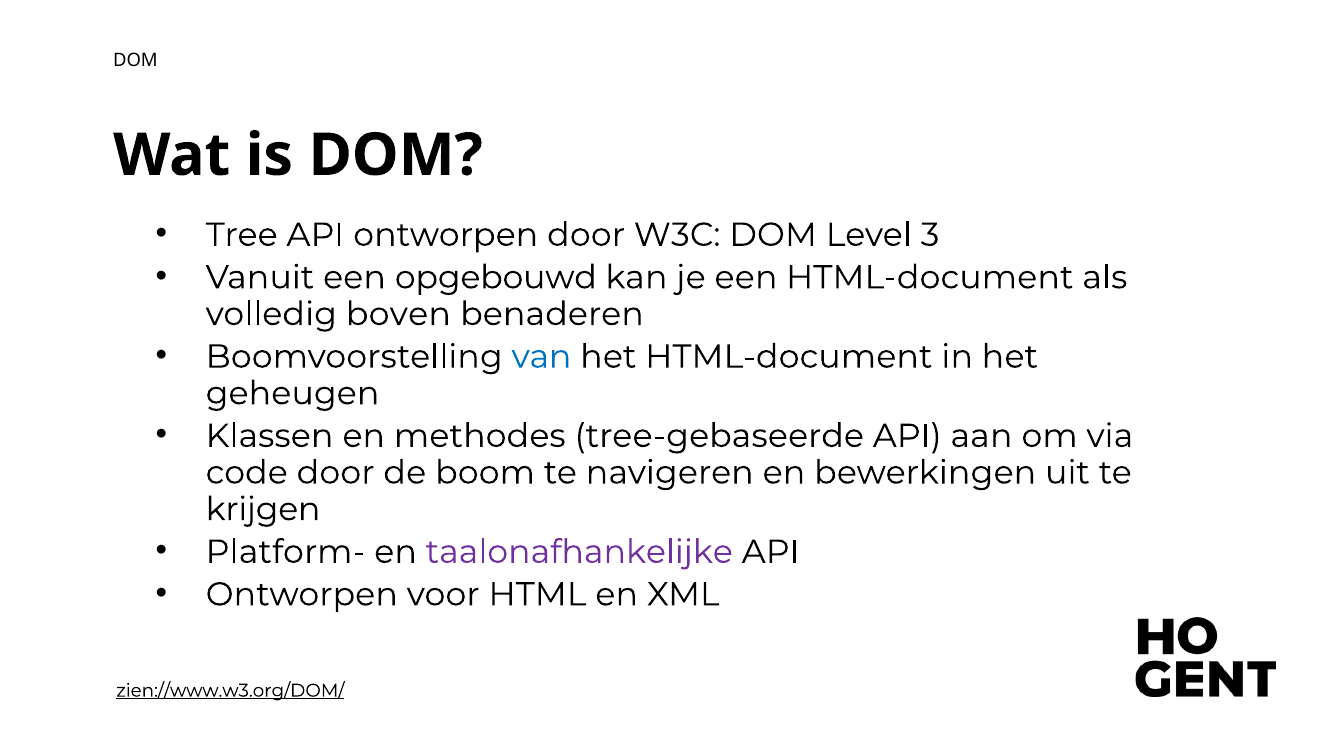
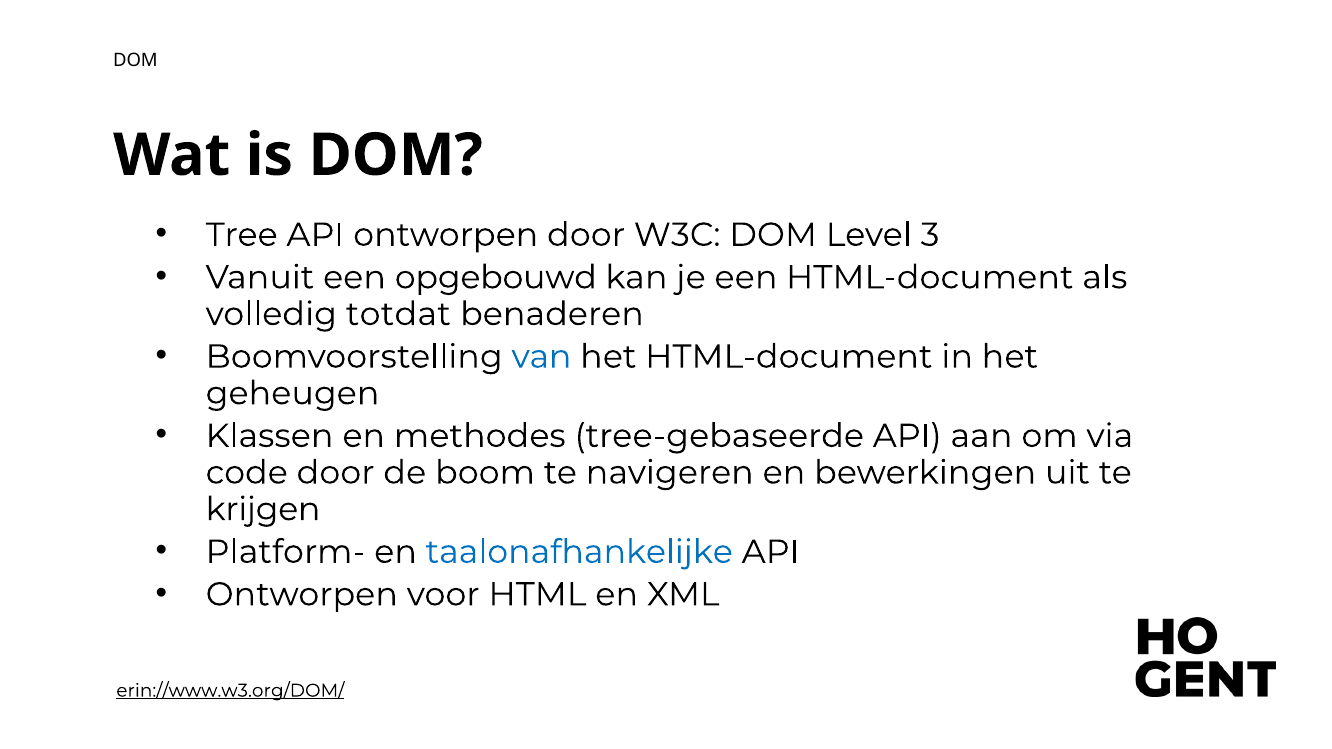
boven: boven -> totdat
taalonafhankelijke colour: purple -> blue
zien://www.w3.org/DOM/: zien://www.w3.org/DOM/ -> erin://www.w3.org/DOM/
